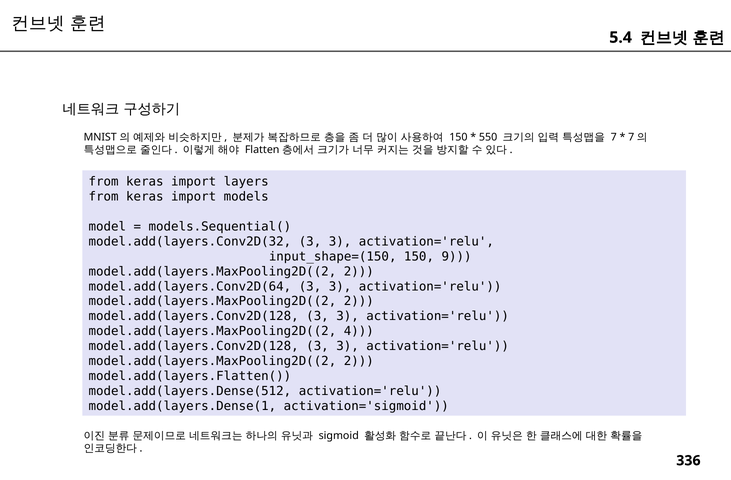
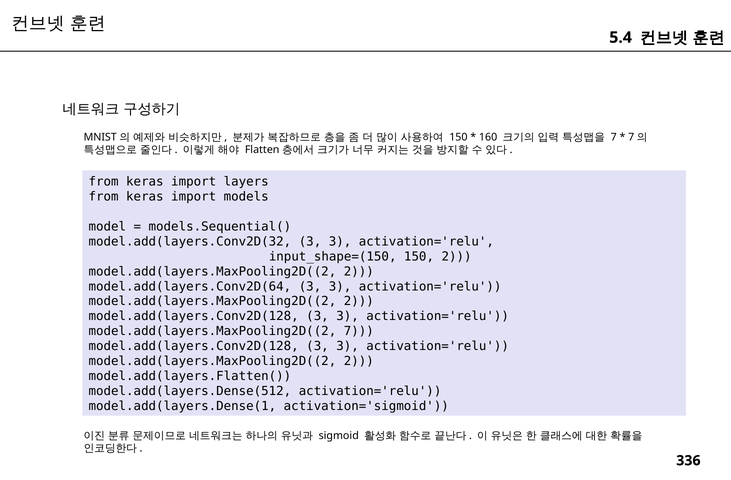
550: 550 -> 160
150 9: 9 -> 2
model.add(layers.MaxPooling2D((2 4: 4 -> 7
